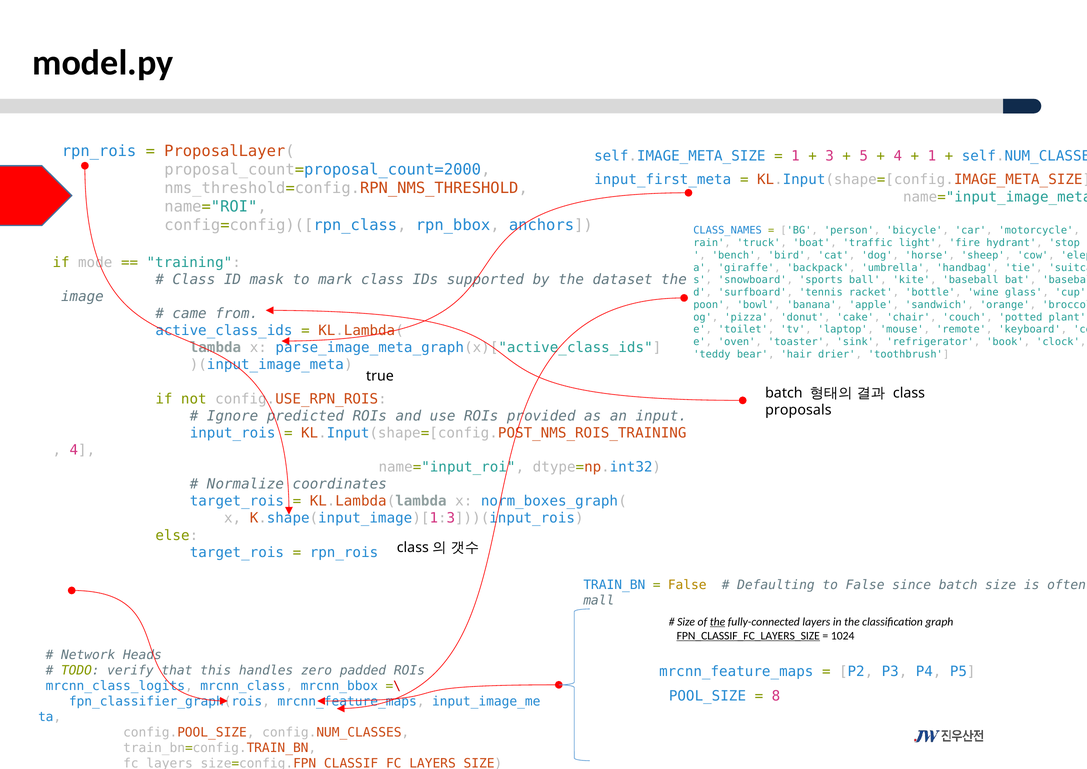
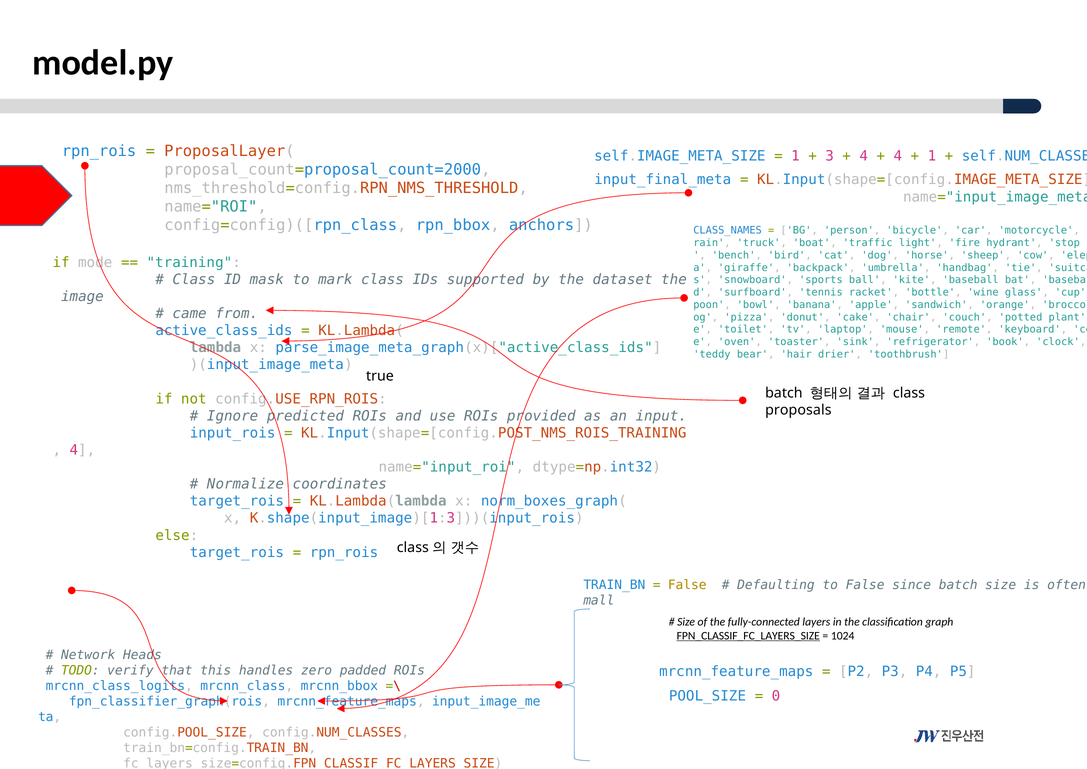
5 at (864, 156): 5 -> 4
input_first_meta: input_first_meta -> input_final_meta
the at (718, 621) underline: present -> none
8: 8 -> 0
